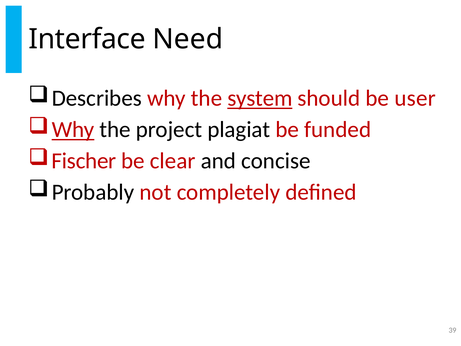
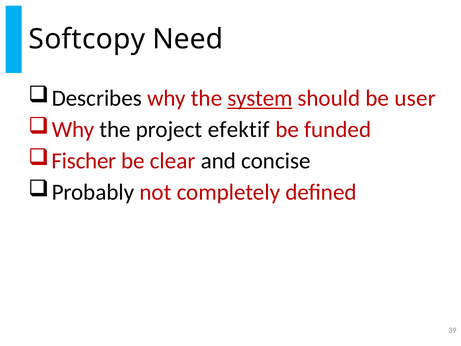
Interface: Interface -> Softcopy
Why at (73, 130) underline: present -> none
plagiat: plagiat -> efektif
